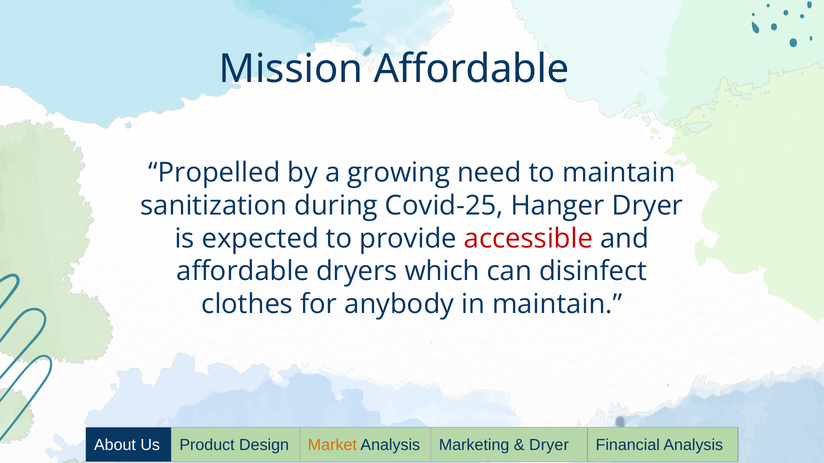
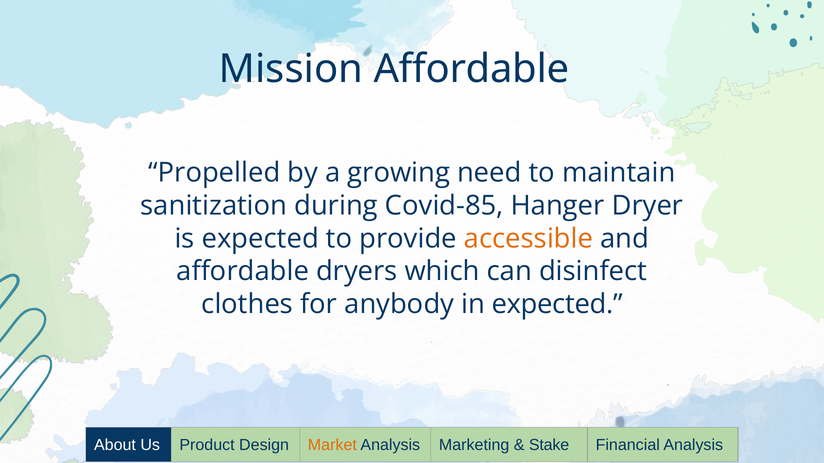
Covid-25: Covid-25 -> Covid-85
accessible colour: red -> orange
in maintain: maintain -> expected
Dryer at (549, 445): Dryer -> Stake
